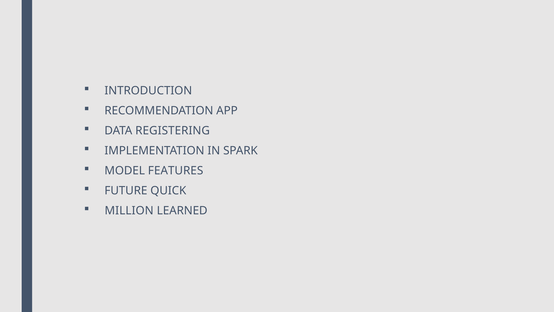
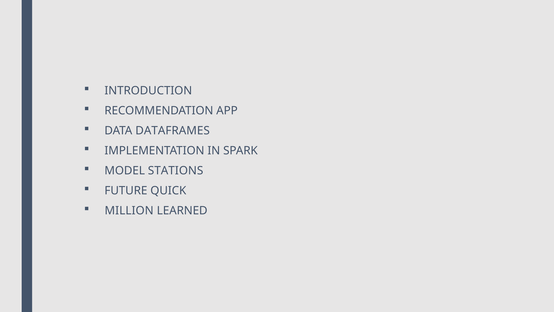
REGISTERING: REGISTERING -> DATAFRAMES
FEATURES: FEATURES -> STATIONS
